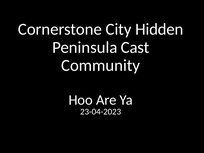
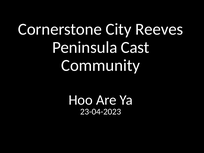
Hidden: Hidden -> Reeves
